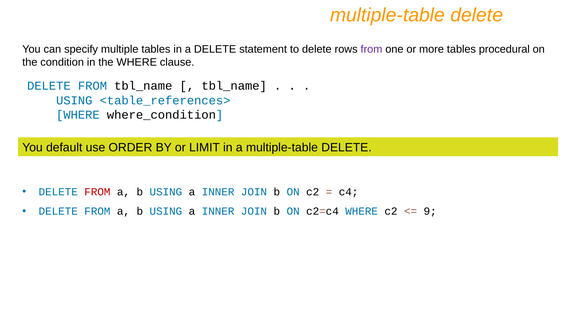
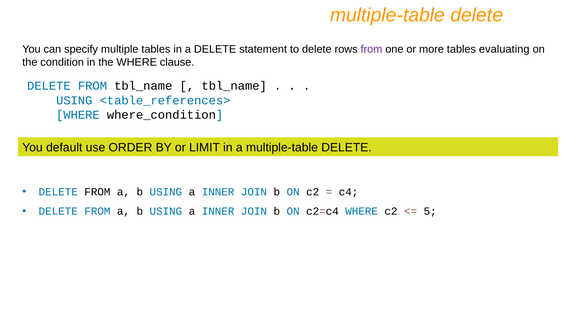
procedural: procedural -> evaluating
FROM at (97, 192) colour: red -> black
9: 9 -> 5
